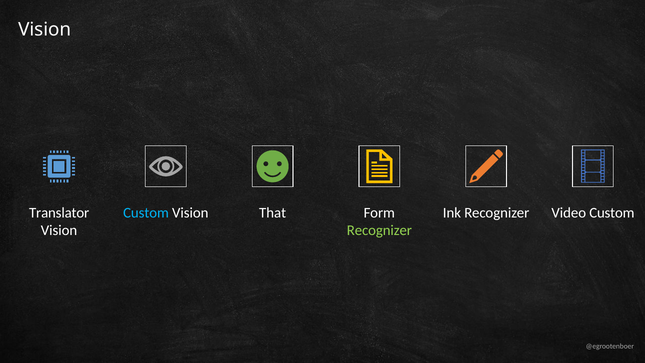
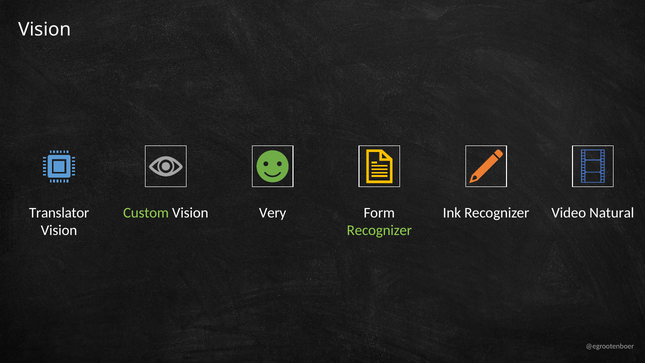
Custom at (146, 213) colour: light blue -> light green
That: That -> Very
Video Custom: Custom -> Natural
